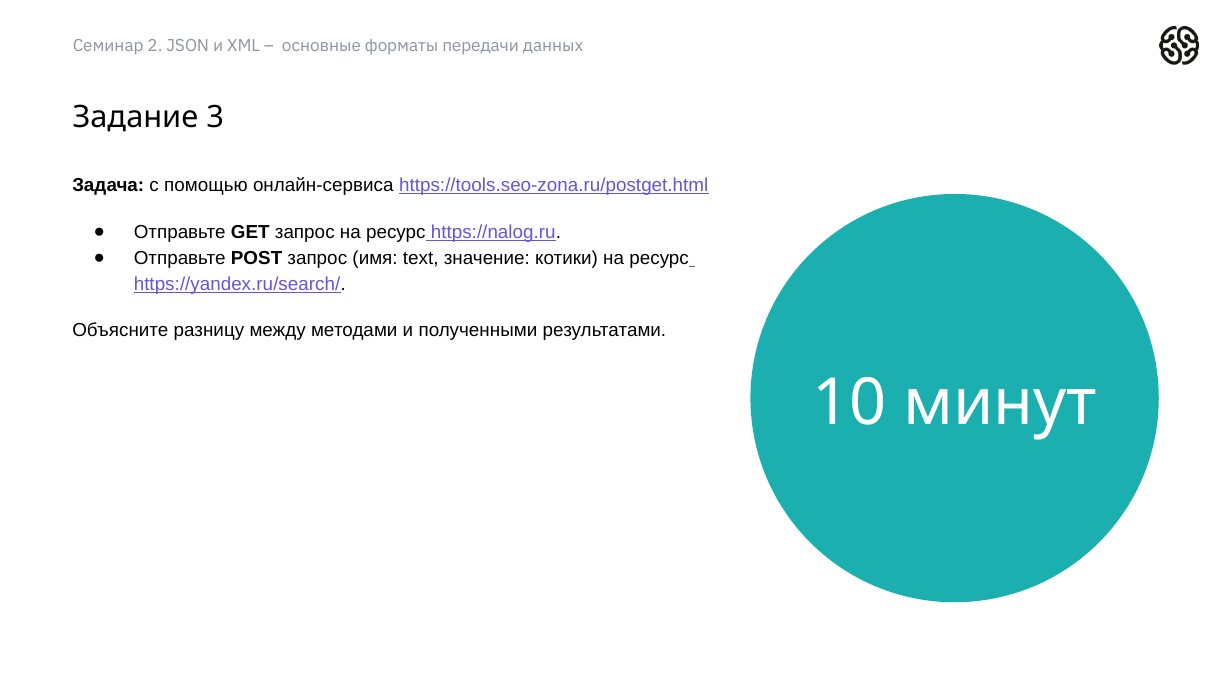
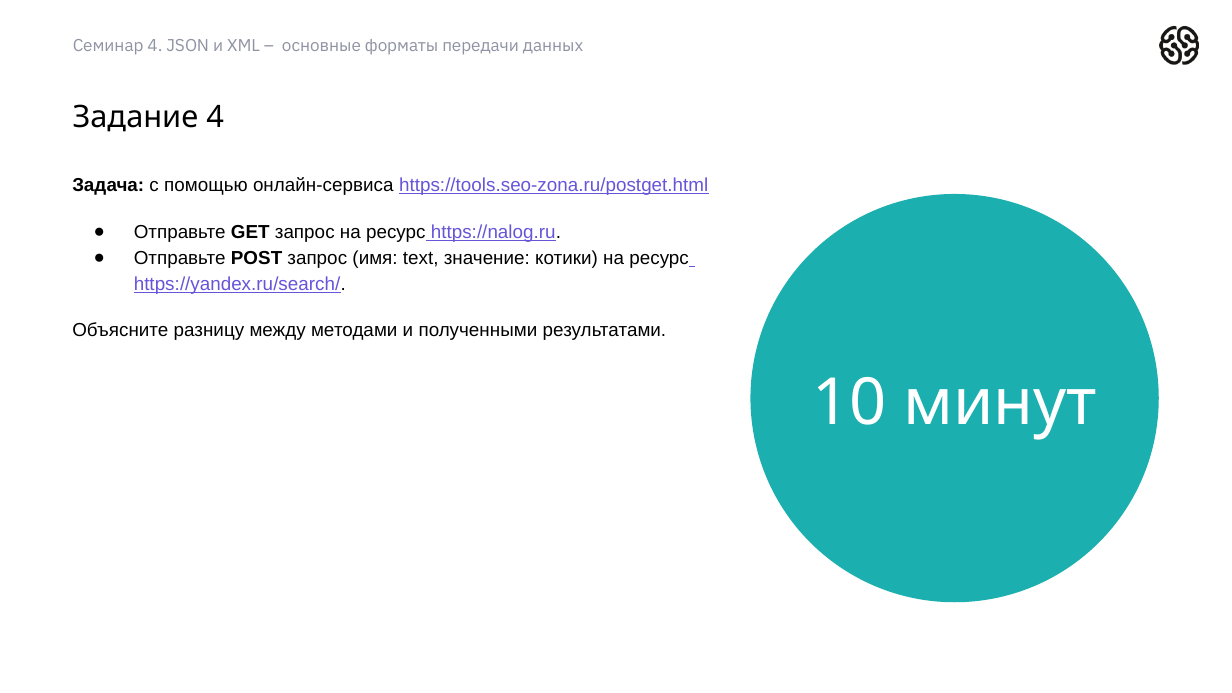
Семинар 2: 2 -> 4
Задание 3: 3 -> 4
